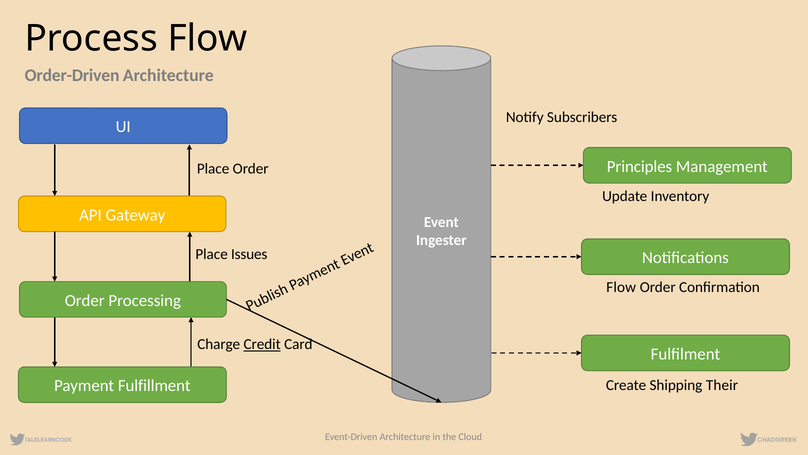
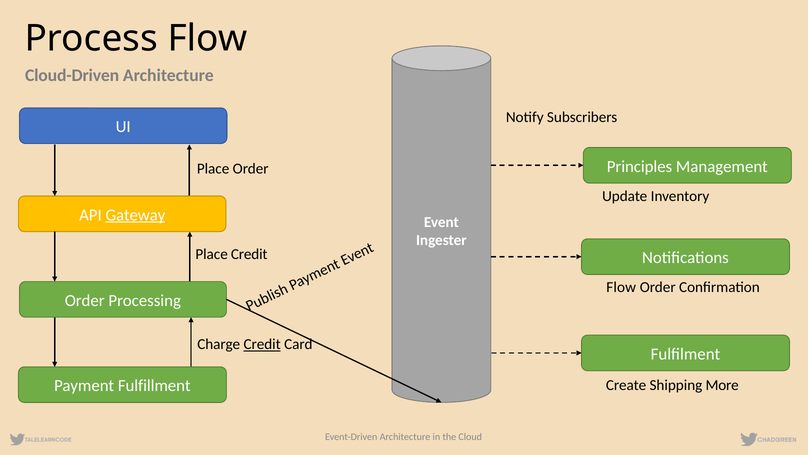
Order-Driven: Order-Driven -> Cloud-Driven
Gateway underline: none -> present
Place Issues: Issues -> Credit
Their: Their -> More
